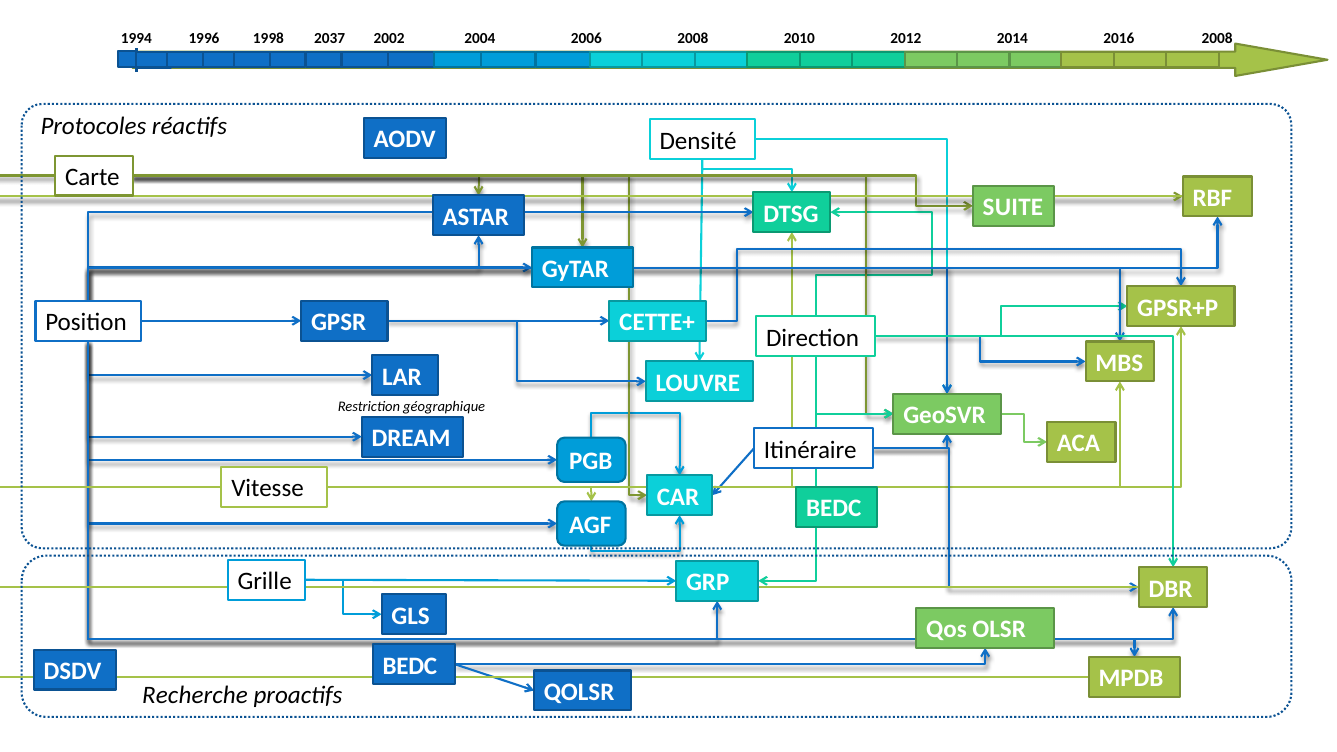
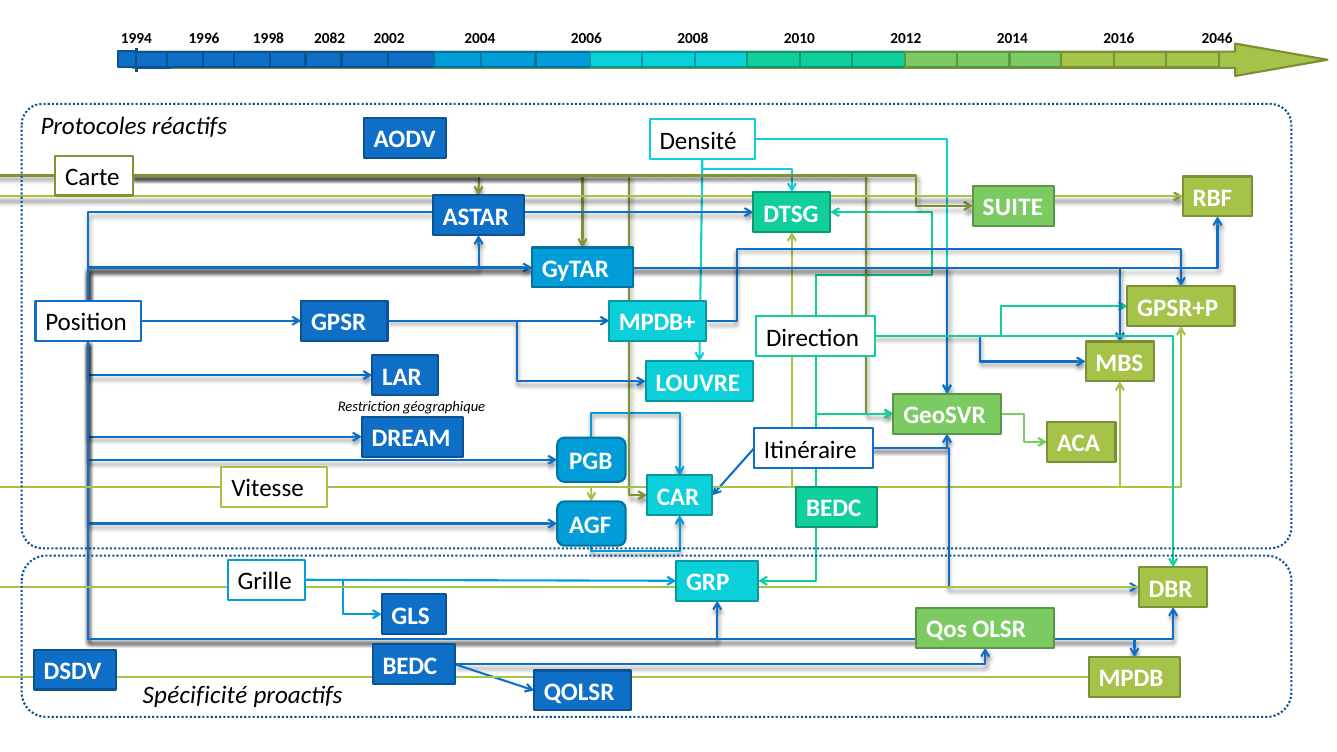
2037: 2037 -> 2082
2016 2008: 2008 -> 2046
CETTE+: CETTE+ -> MPDB+
Recherche: Recherche -> Spécificité
